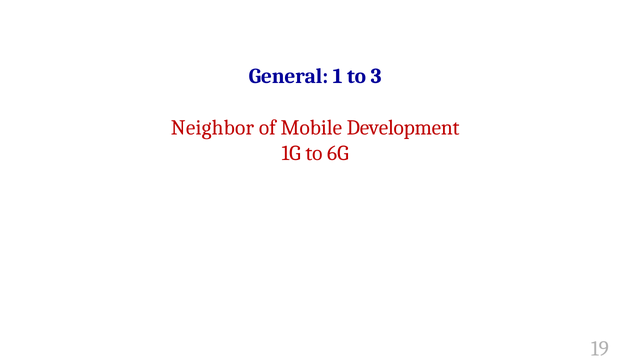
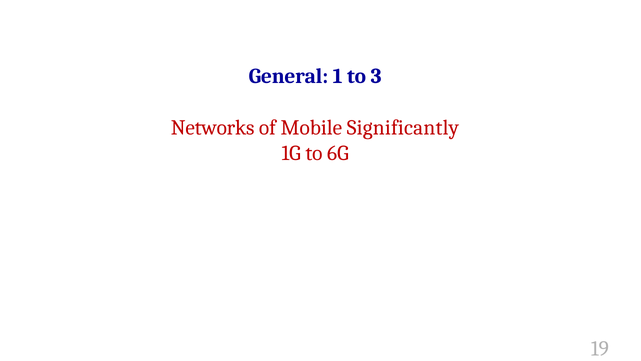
Neighbor: Neighbor -> Networks
Development: Development -> Significantly
